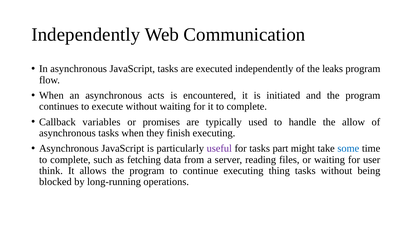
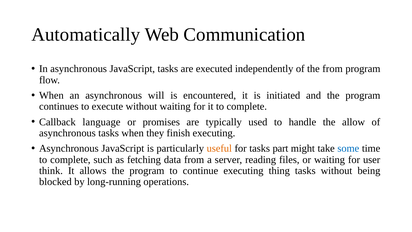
Independently at (86, 35): Independently -> Automatically
the leaks: leaks -> from
acts: acts -> will
variables: variables -> language
useful colour: purple -> orange
